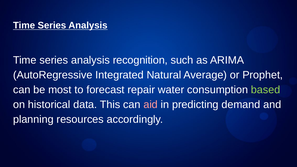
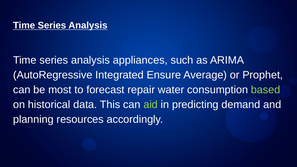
recognition: recognition -> appliances
Natural: Natural -> Ensure
aid colour: pink -> light green
